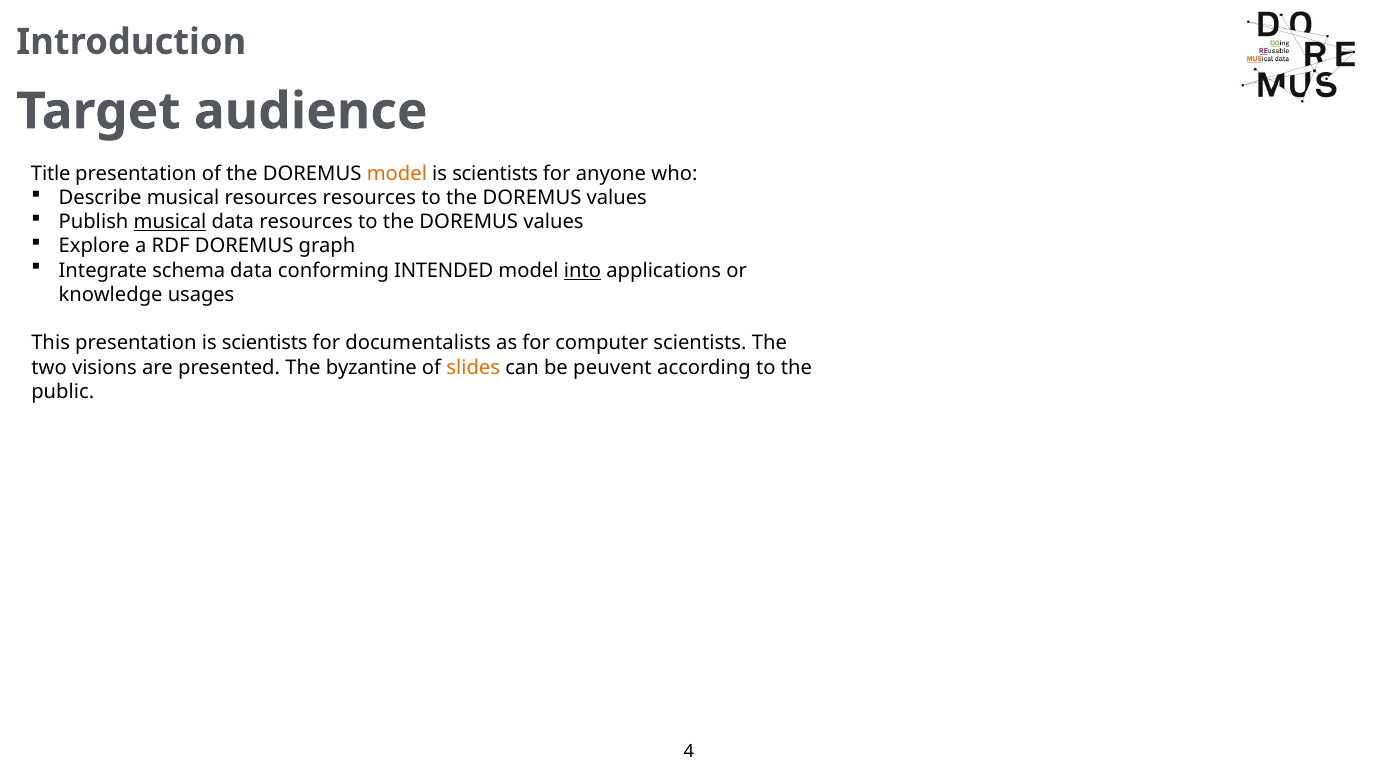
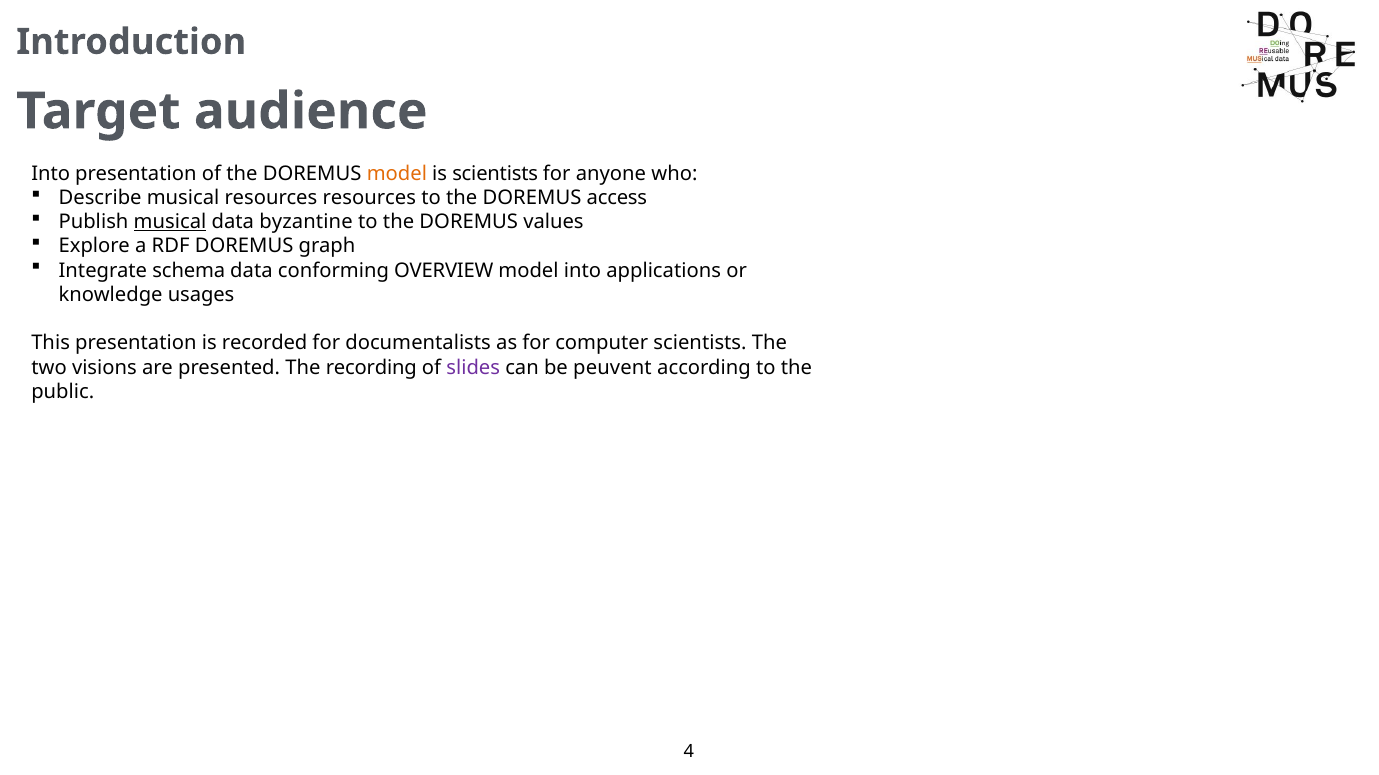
Title at (51, 174): Title -> Into
values at (617, 198): values -> access
data resources: resources -> byzantine
INTENDED: INTENDED -> OVERVIEW
into at (582, 271) underline: present -> none
presentation is scientists: scientists -> recorded
byzantine: byzantine -> recording
slides colour: orange -> purple
